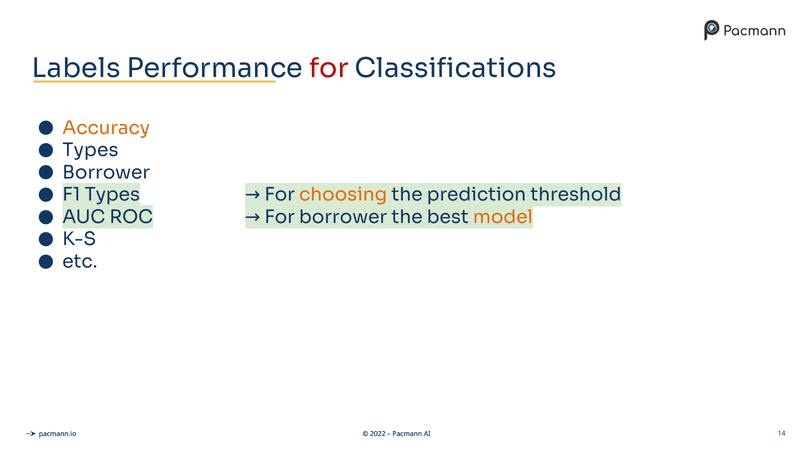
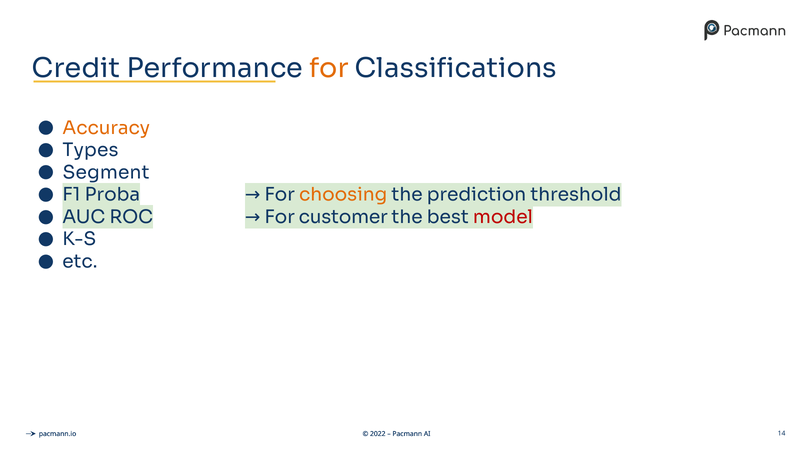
Labels: Labels -> Credit
for at (329, 68) colour: red -> orange
Borrower at (106, 173): Borrower -> Segment
F1 Types: Types -> Proba
For borrower: borrower -> customer
model colour: orange -> red
